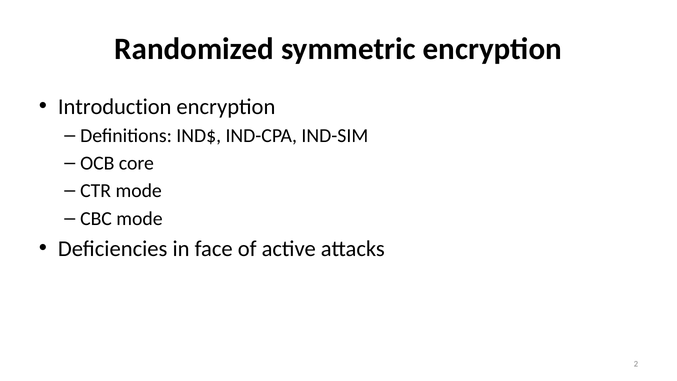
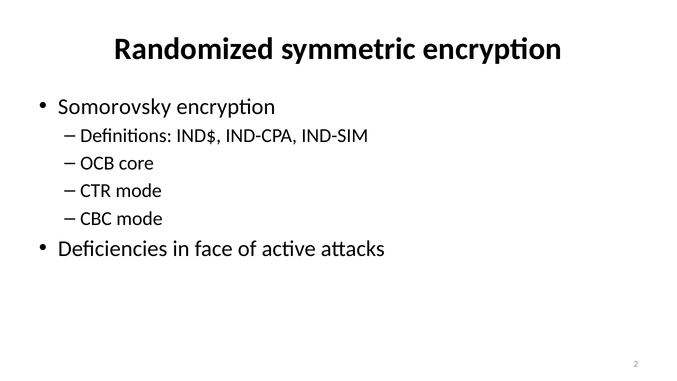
Introduction: Introduction -> Somorovsky
